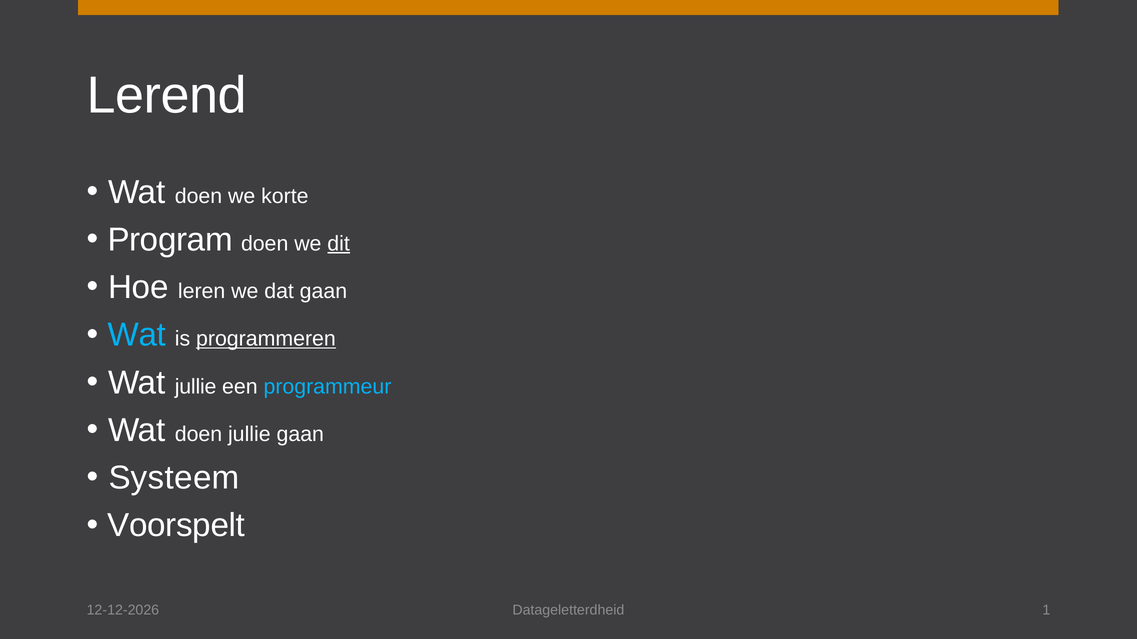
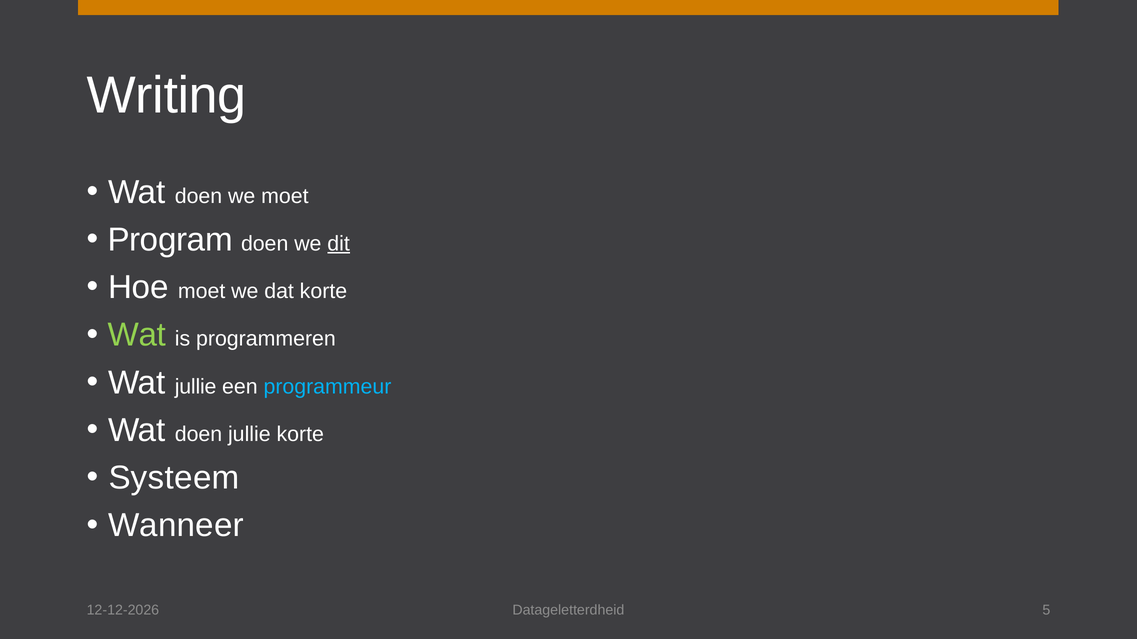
Lerend: Lerend -> Writing
we korte: korte -> moet
Hoe leren: leren -> moet
dat gaan: gaan -> korte
Wat at (137, 335) colour: light blue -> light green
programmeren underline: present -> none
jullie gaan: gaan -> korte
Voorspelt: Voorspelt -> Wanneer
1: 1 -> 5
